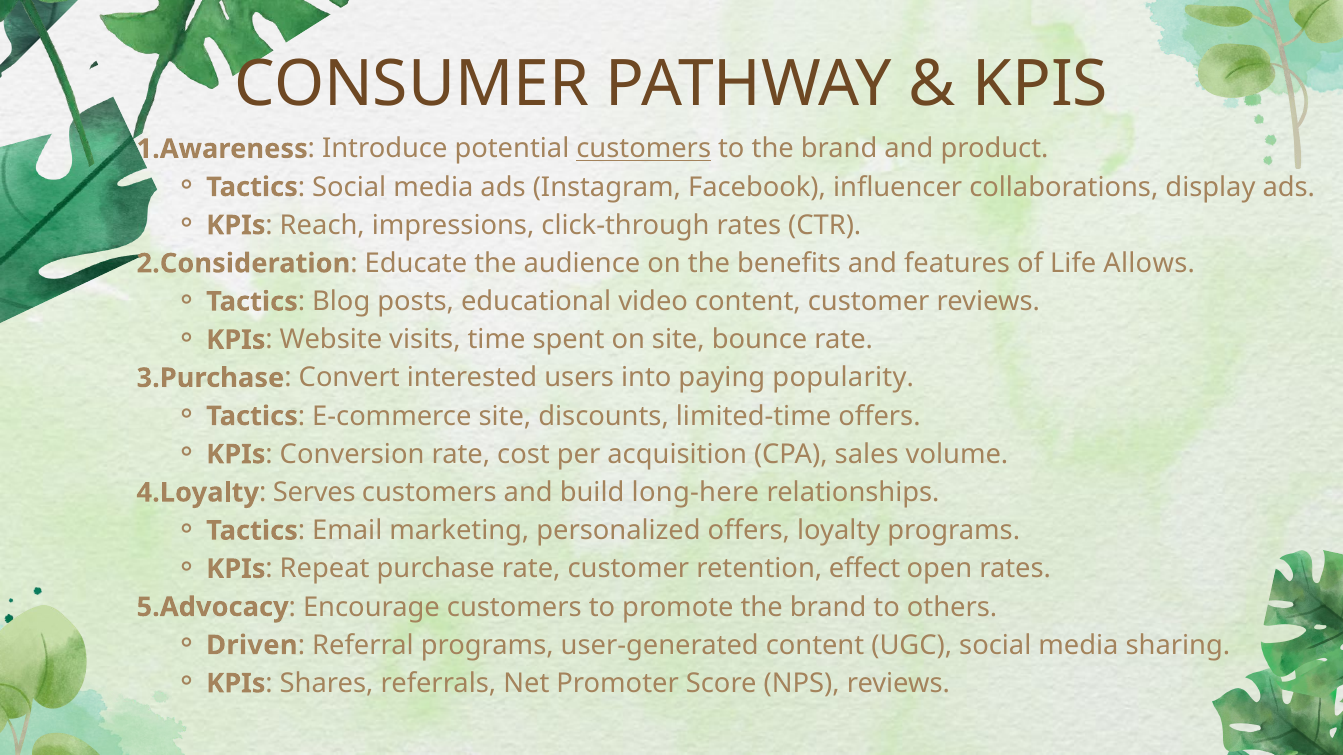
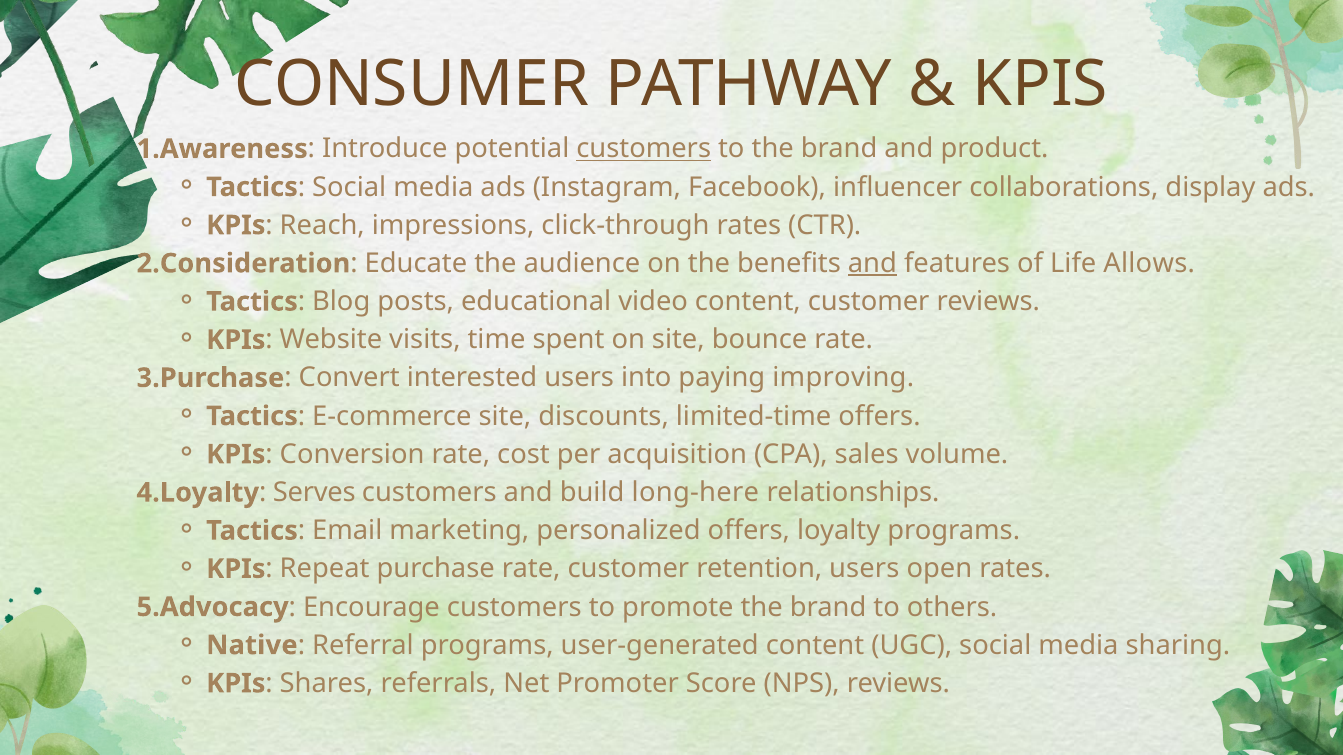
and at (872, 264) underline: none -> present
popularity: popularity -> improving
retention effect: effect -> users
Driven: Driven -> Native
